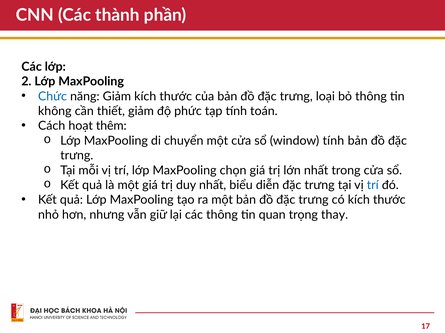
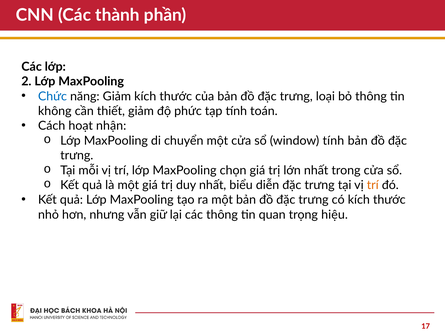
thêm: thêm -> nhận
trí at (373, 186) colour: blue -> orange
thay: thay -> hiệu
